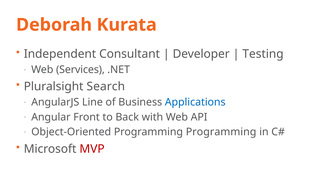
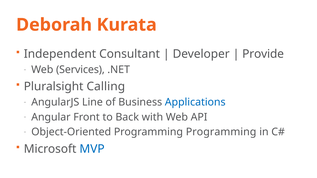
Testing: Testing -> Provide
Search: Search -> Calling
MVP colour: red -> blue
